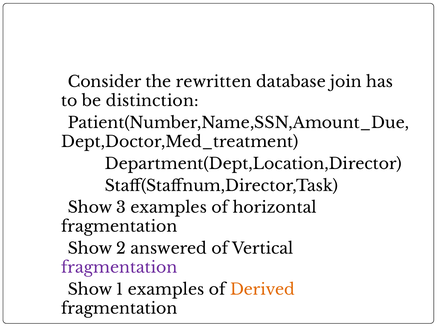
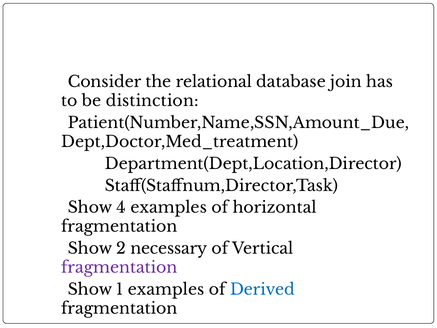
rewritten: rewritten -> relational
3: 3 -> 4
answered: answered -> necessary
Derived colour: orange -> blue
